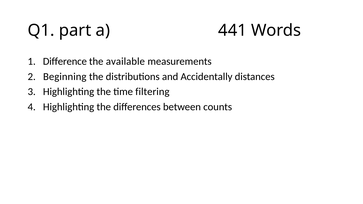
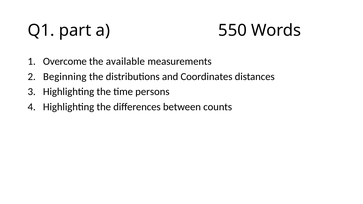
441: 441 -> 550
Difference: Difference -> Overcome
Accidentally: Accidentally -> Coordinates
filtering: filtering -> persons
